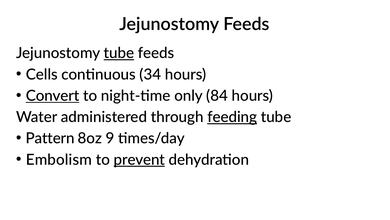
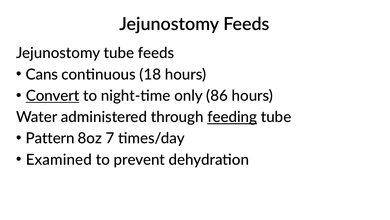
tube at (119, 53) underline: present -> none
Cells: Cells -> Cans
34: 34 -> 18
84: 84 -> 86
9: 9 -> 7
Embolism: Embolism -> Examined
prevent underline: present -> none
